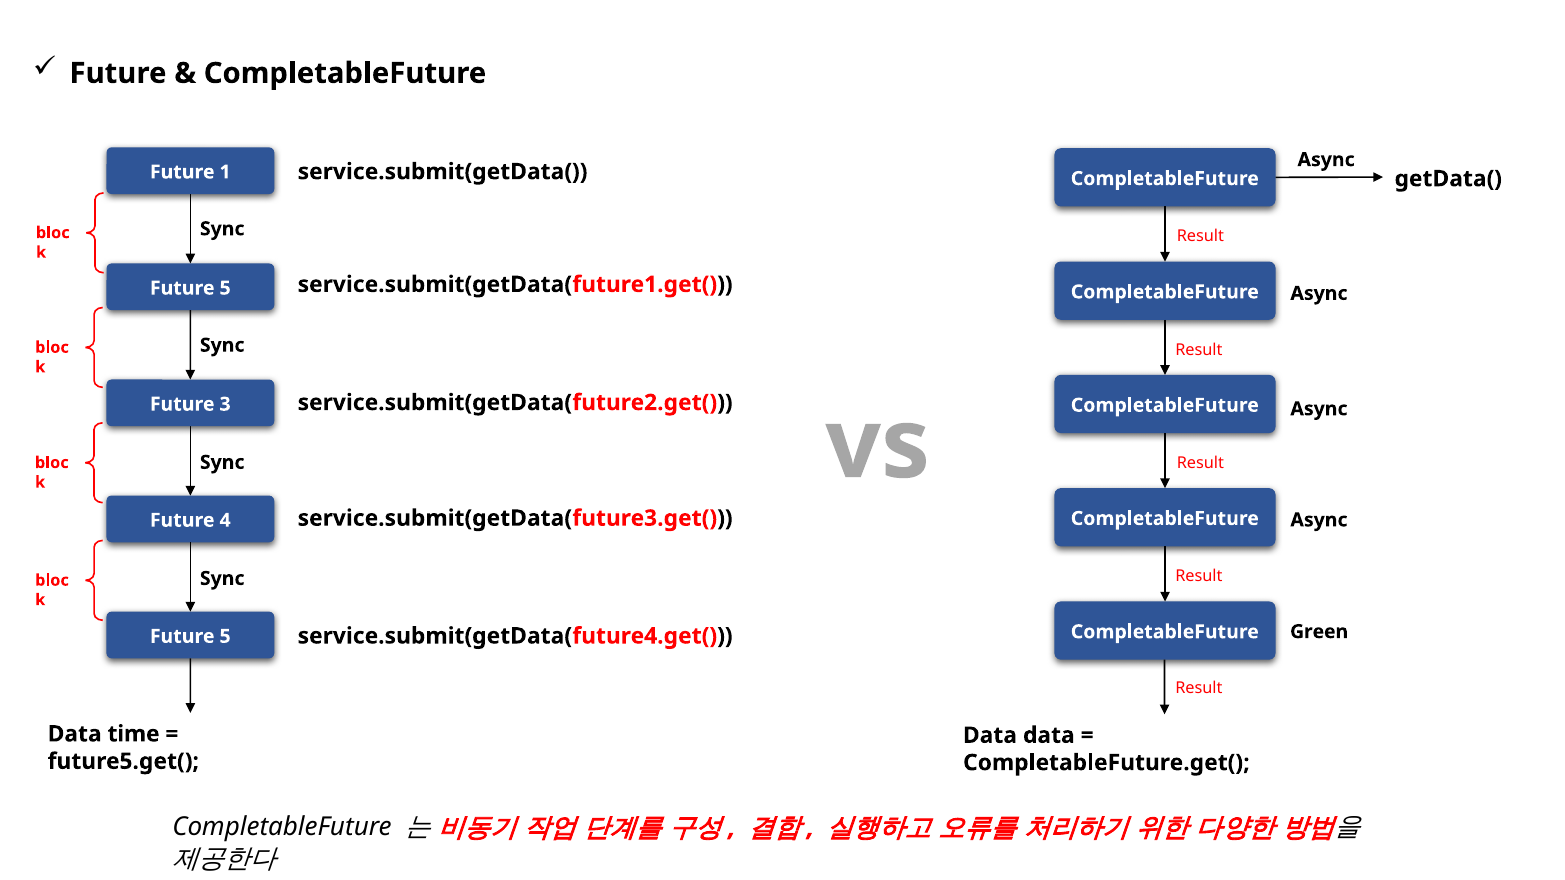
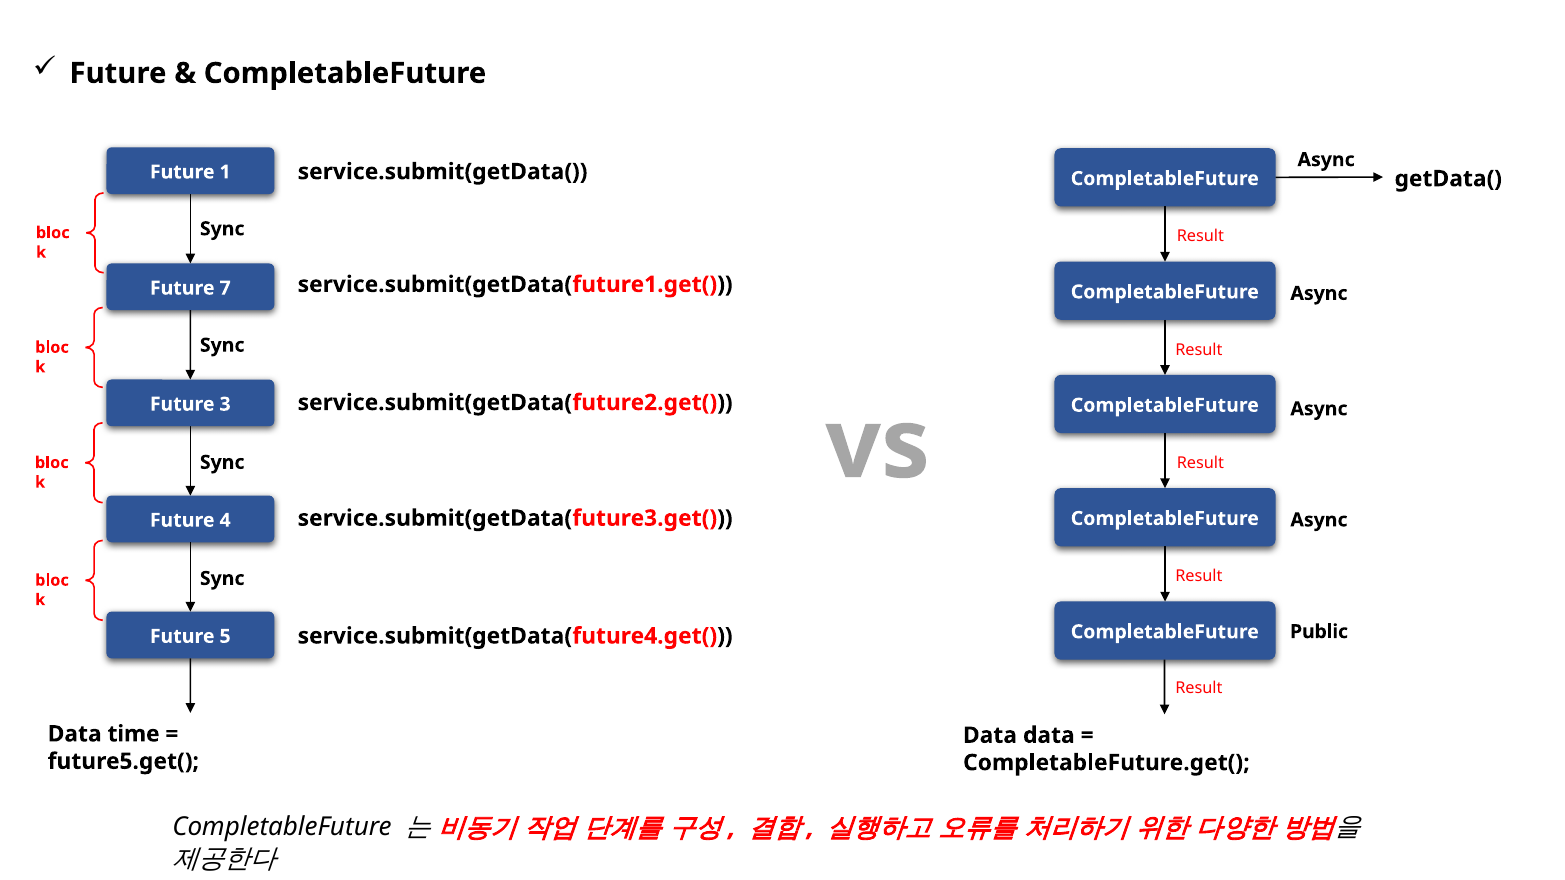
5 at (225, 288): 5 -> 7
Green: Green -> Public
